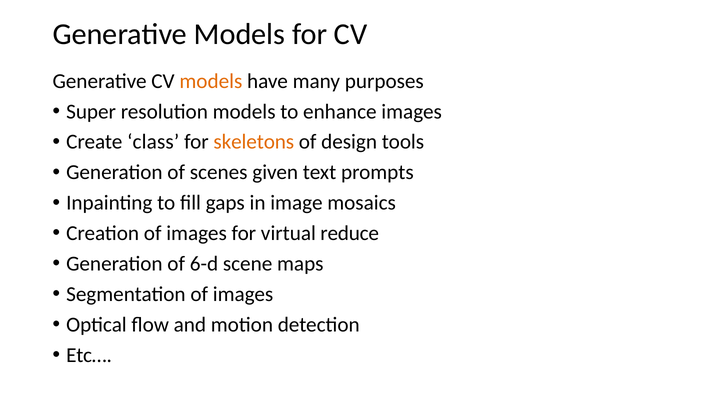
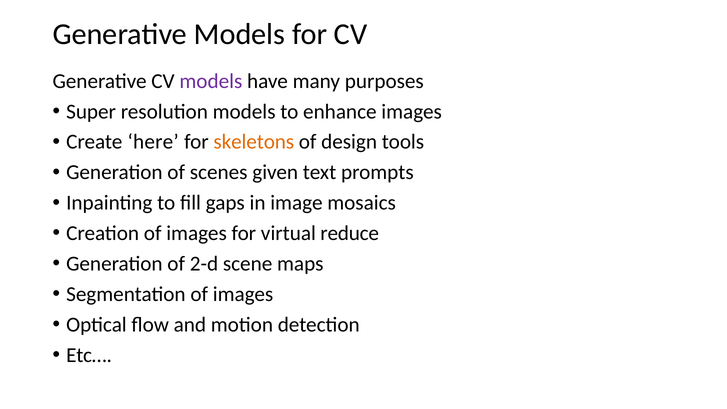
models at (211, 81) colour: orange -> purple
class: class -> here
6-d: 6-d -> 2-d
